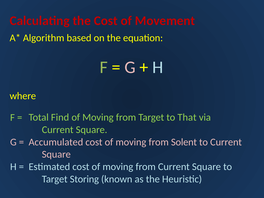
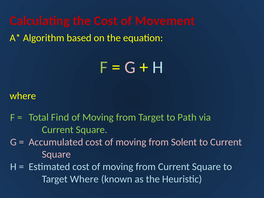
That: That -> Path
Target Storing: Storing -> Where
